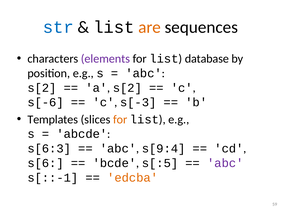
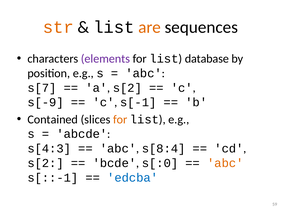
str colour: blue -> orange
s[2 at (42, 88): s[2 -> s[7
s[-6: s[-6 -> s[-9
s[-3: s[-3 -> s[-1
Templates: Templates -> Contained
s[6:3: s[6:3 -> s[4:3
s[9:4: s[9:4 -> s[8:4
s[6 at (46, 163): s[6 -> s[2
s[:5: s[:5 -> s[:0
abc at (225, 163) colour: purple -> orange
edcba colour: orange -> blue
